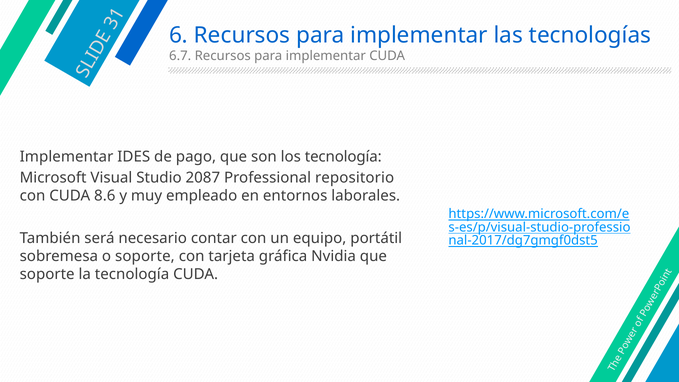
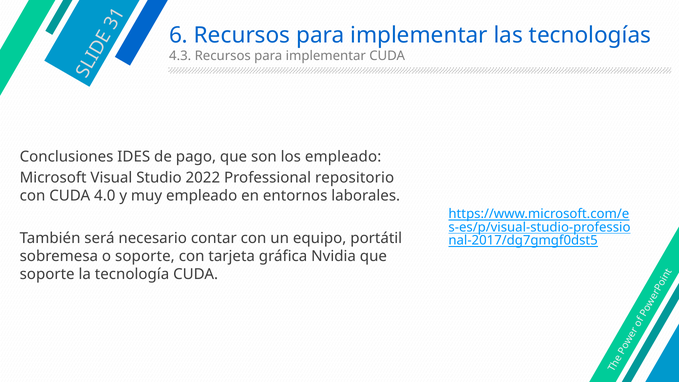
6.7: 6.7 -> 4.3
Implementar at (67, 157): Implementar -> Conclusiones
los tecnología: tecnología -> empleado
2087: 2087 -> 2022
8.6: 8.6 -> 4.0
